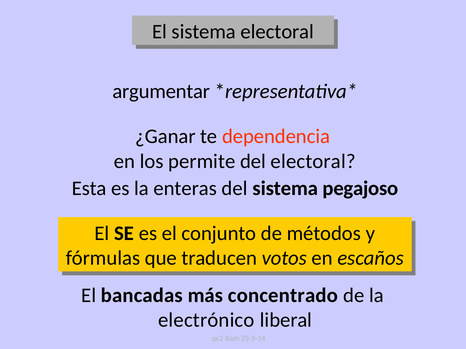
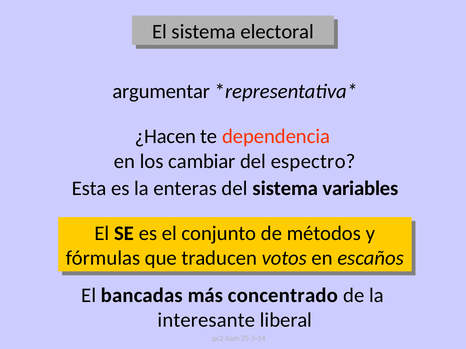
¿Ganar: ¿Ganar -> ¿Hacen
permite: permite -> cambiar
del electoral: electoral -> espectro
pegajoso: pegajoso -> variables
electrónico: electrónico -> interesante
